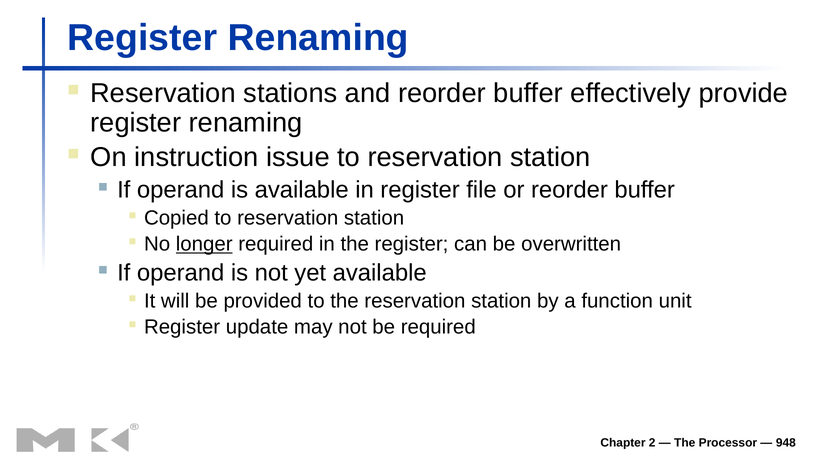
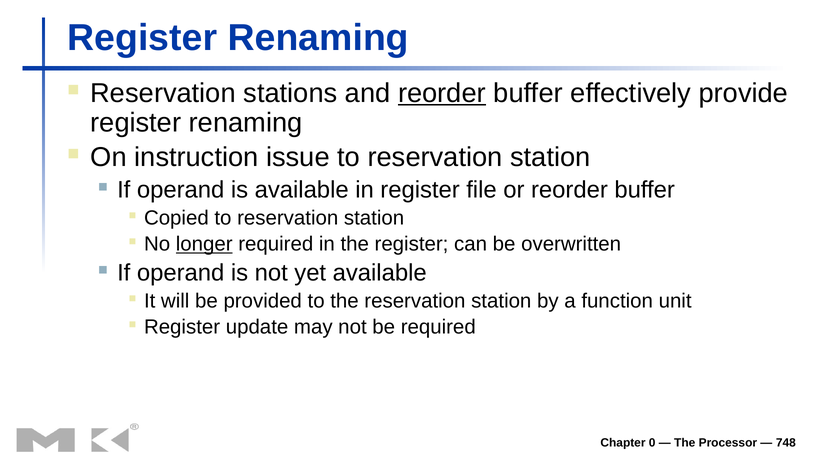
reorder at (442, 93) underline: none -> present
2: 2 -> 0
948: 948 -> 748
